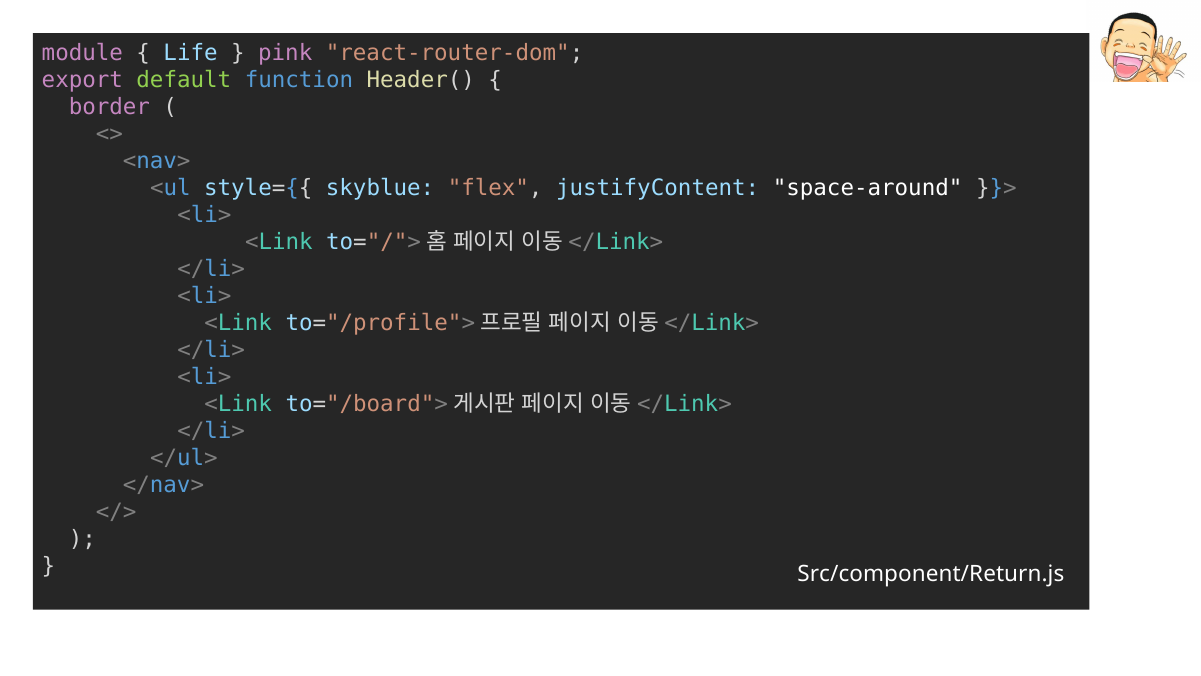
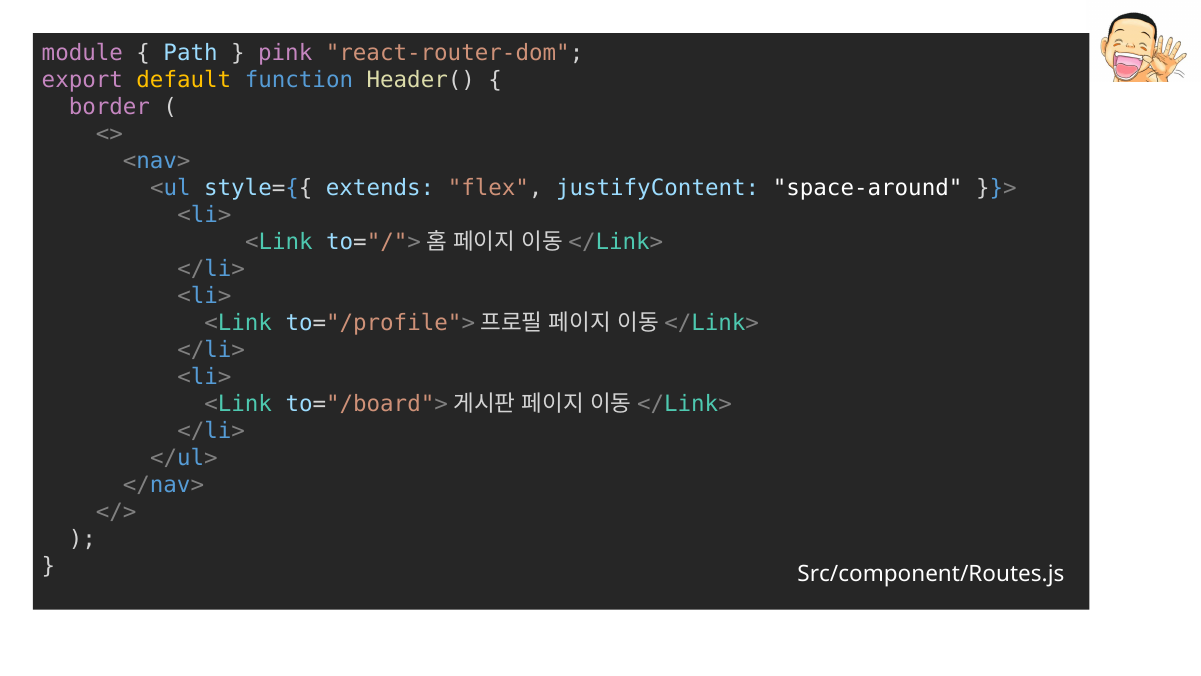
Life: Life -> Path
default colour: light green -> yellow
skyblue: skyblue -> extends
Src/component/Return.js: Src/component/Return.js -> Src/component/Routes.js
